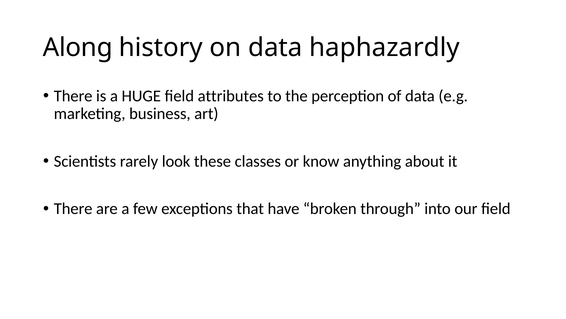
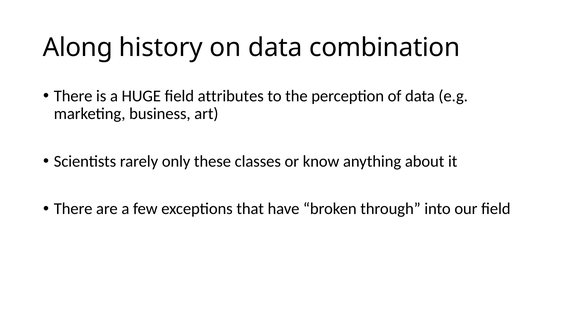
haphazardly: haphazardly -> combination
look: look -> only
